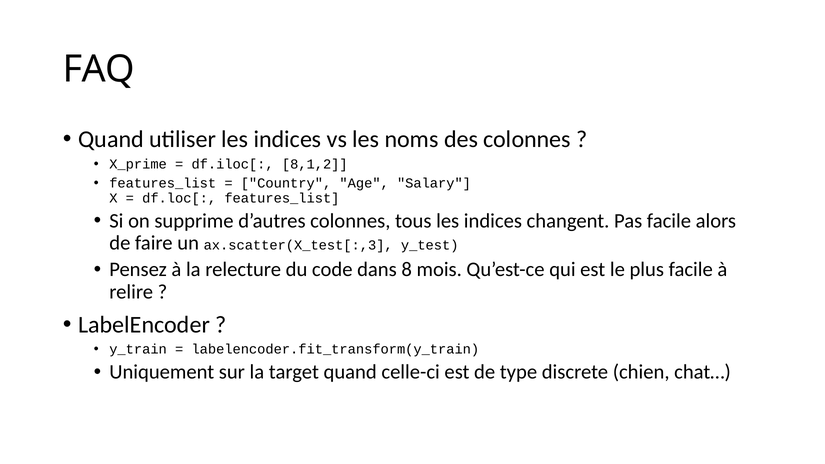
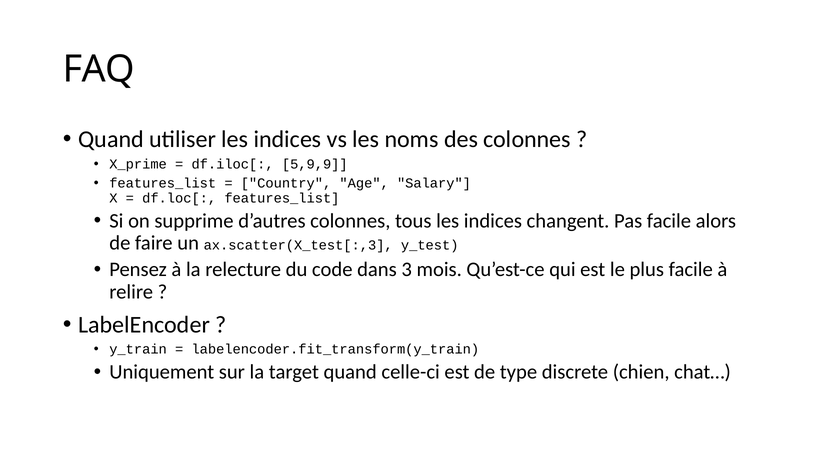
8,1,2: 8,1,2 -> 5,9,9
8: 8 -> 3
